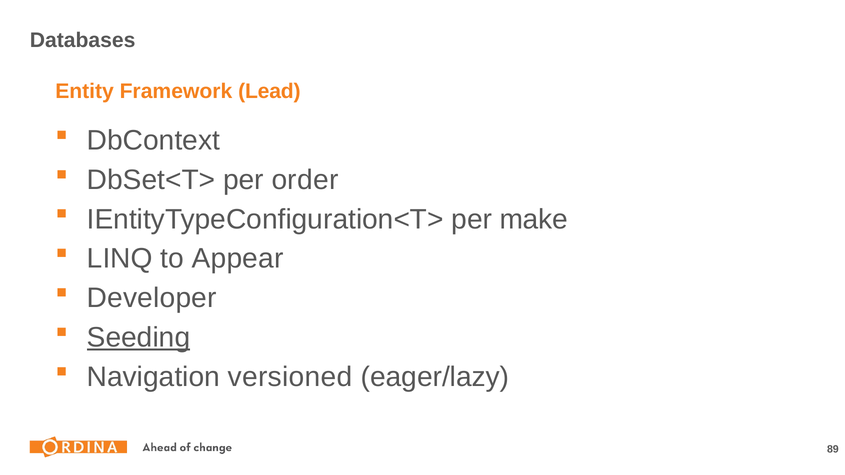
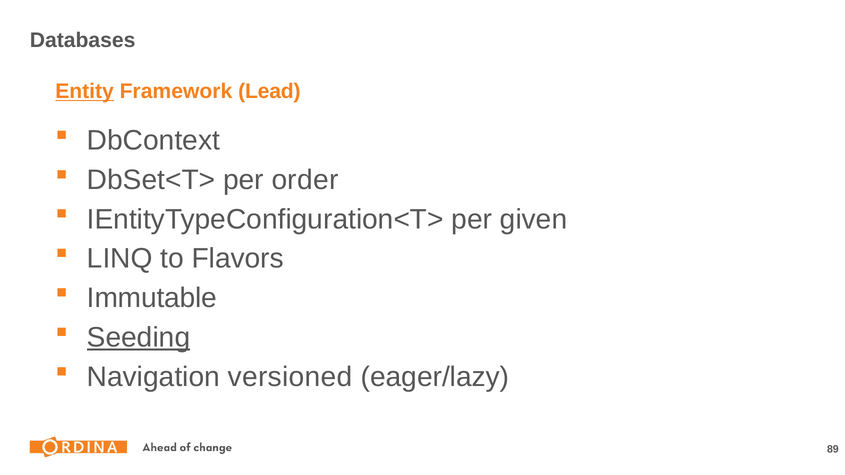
Entity underline: none -> present
make: make -> given
Appear: Appear -> Flavors
Developer: Developer -> Immutable
